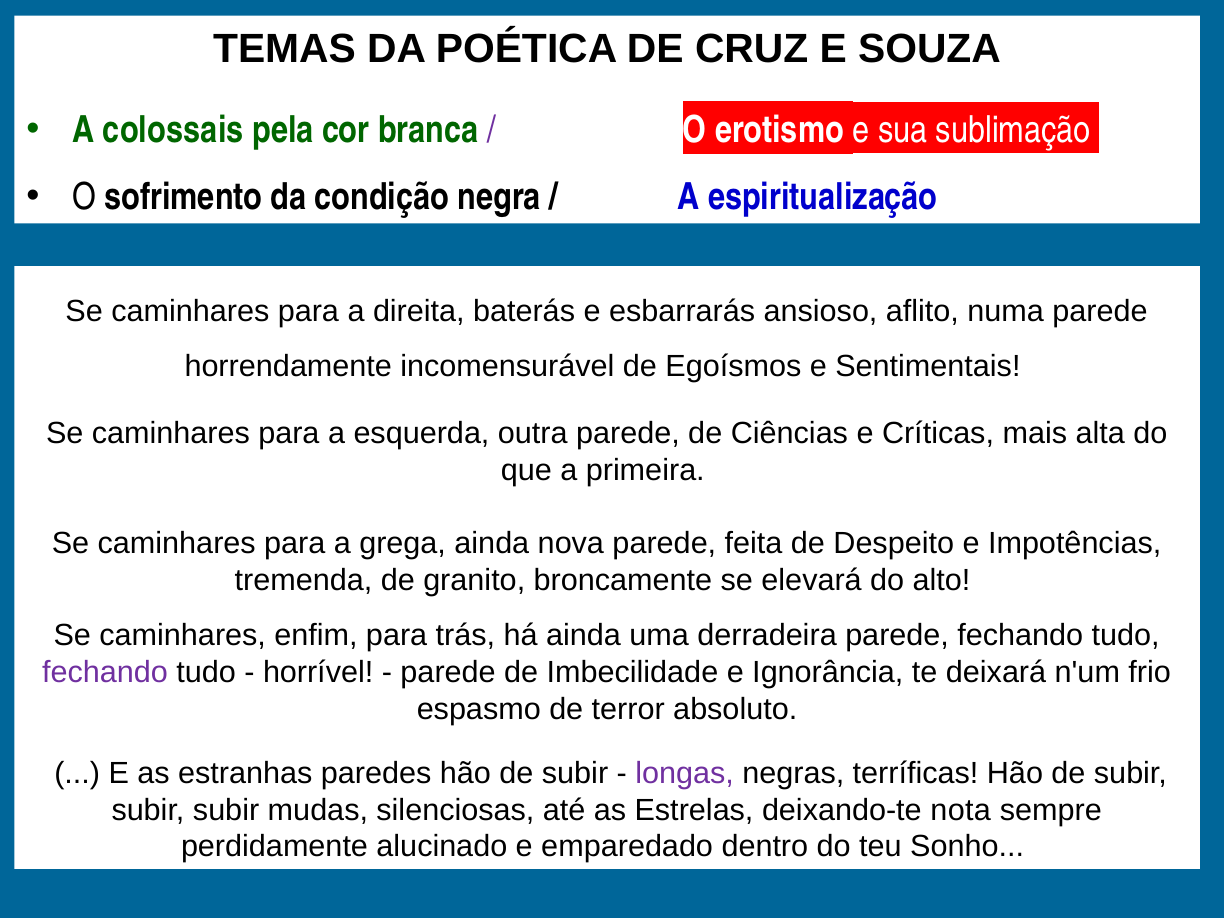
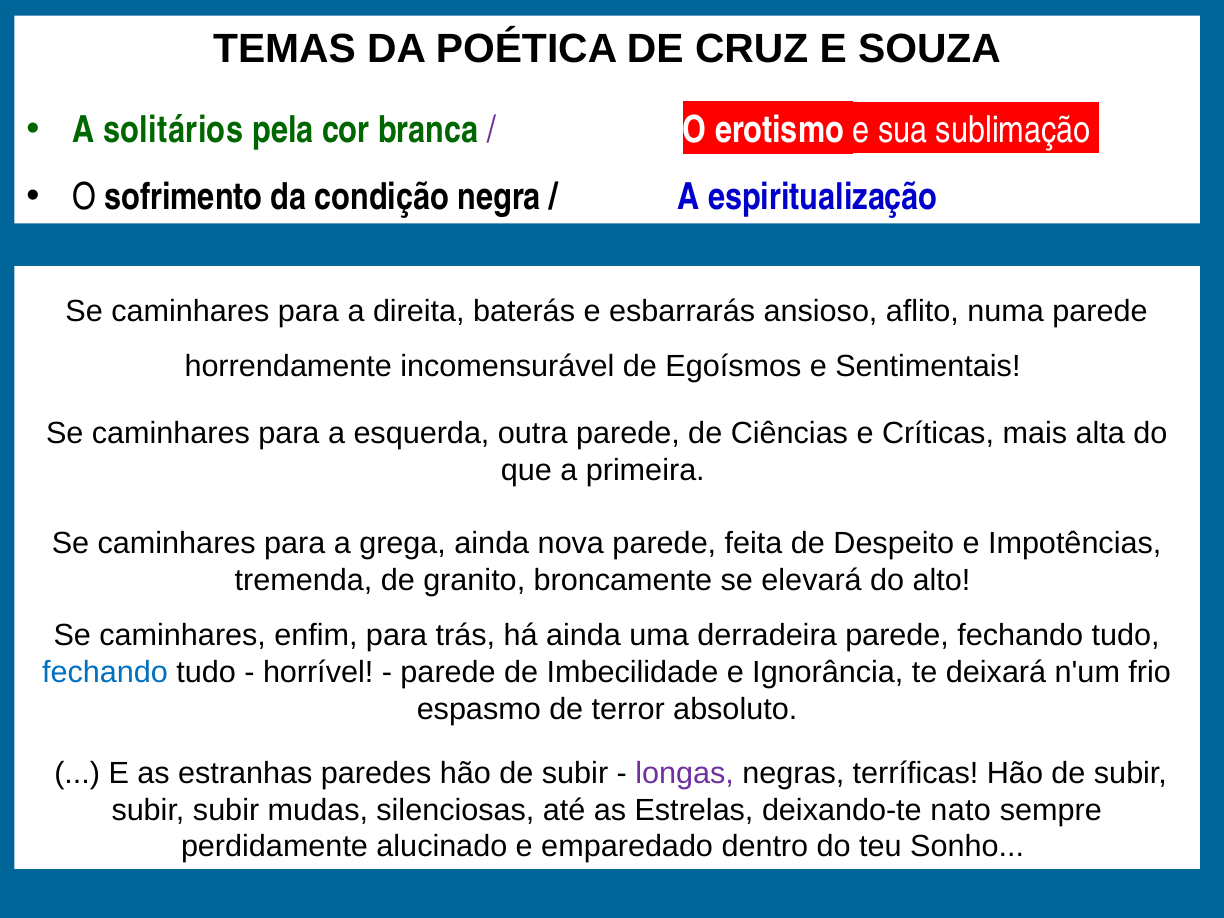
colossais: colossais -> solitários
fechando at (105, 672) colour: purple -> blue
nota: nota -> nato
